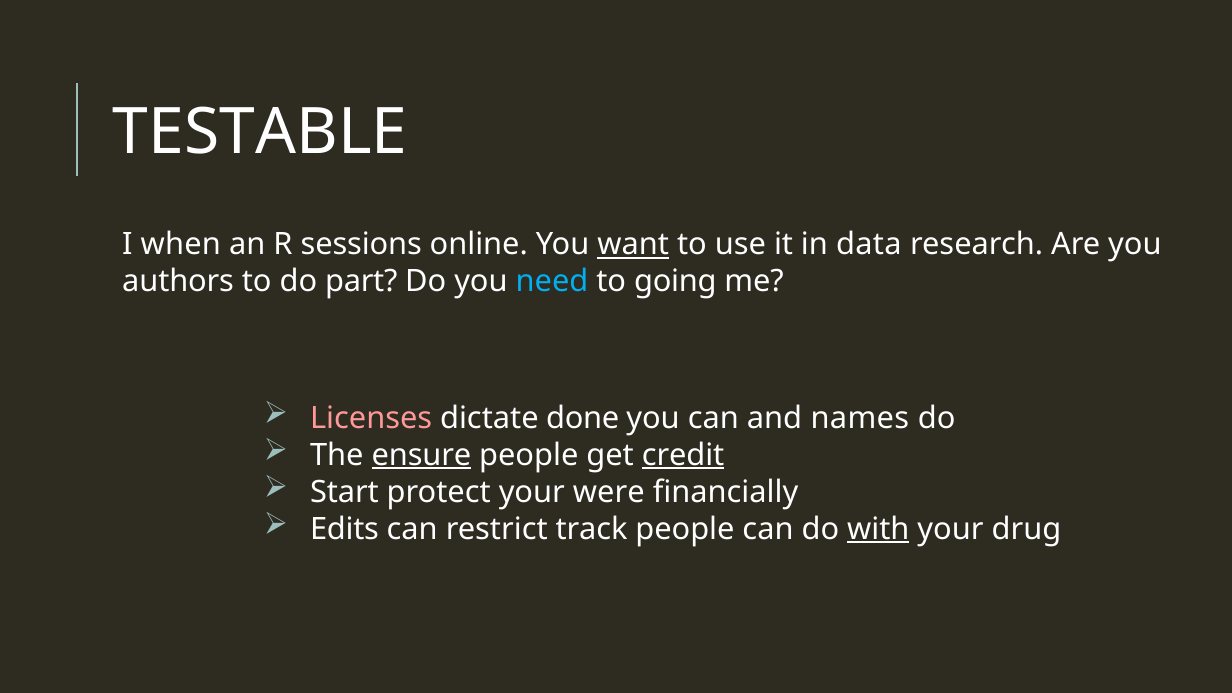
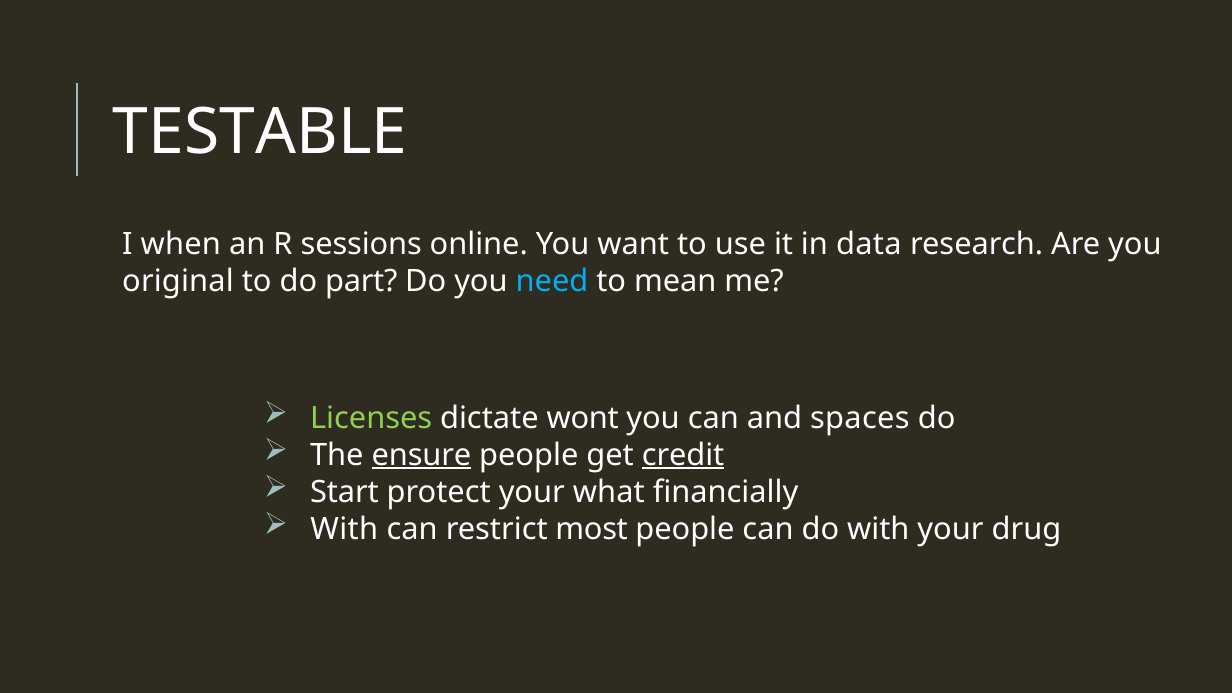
want underline: present -> none
authors: authors -> original
going: going -> mean
Licenses colour: pink -> light green
done: done -> wont
names: names -> spaces
were: were -> what
Edits at (345, 529): Edits -> With
track: track -> most
with at (878, 529) underline: present -> none
